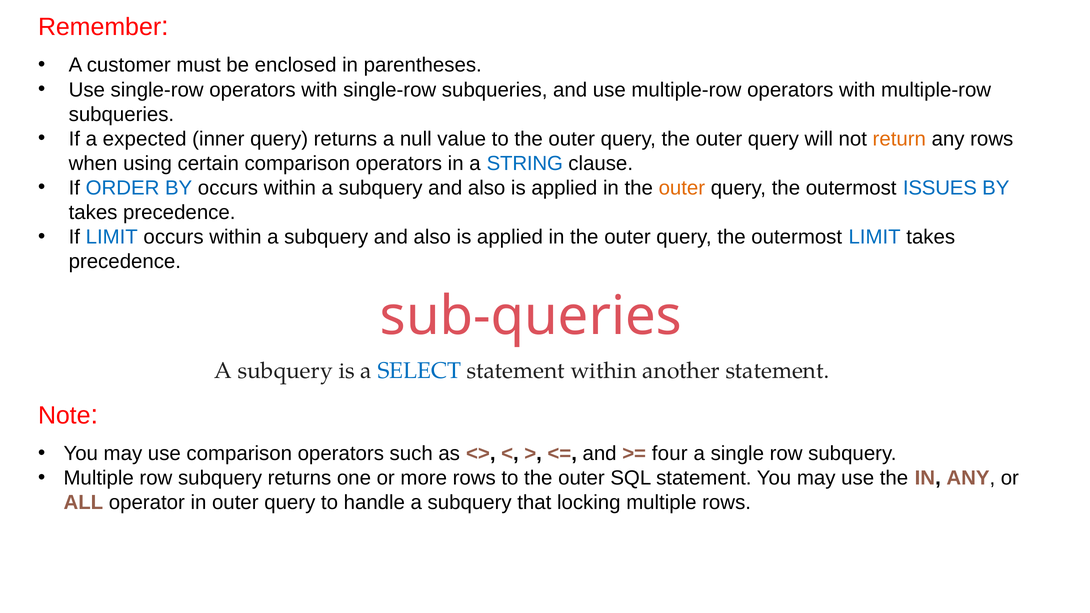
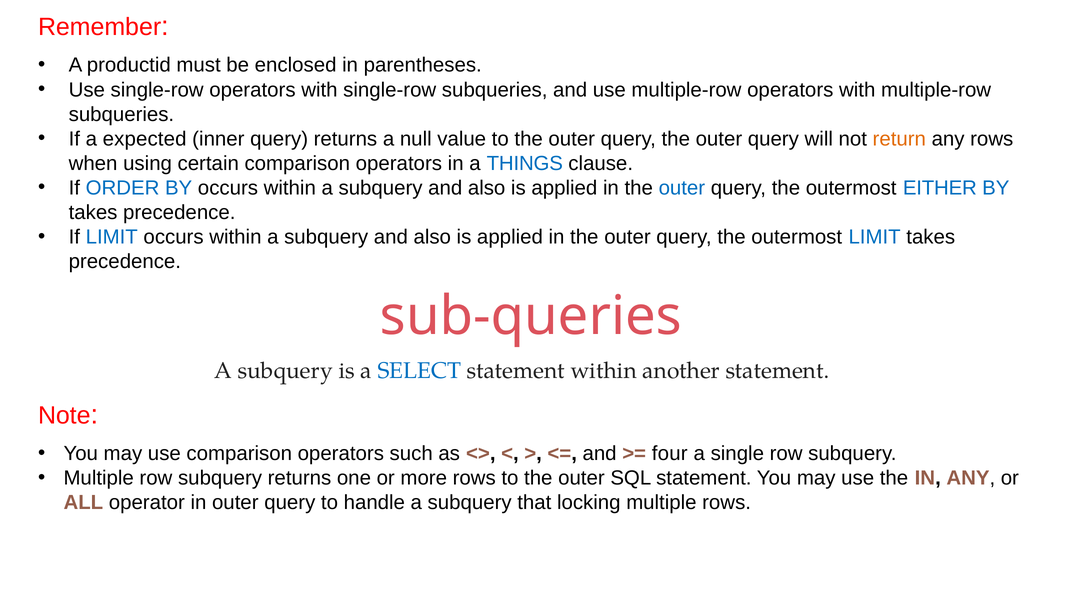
customer: customer -> productid
STRING: STRING -> THINGS
outer at (682, 188) colour: orange -> blue
ISSUES: ISSUES -> EITHER
